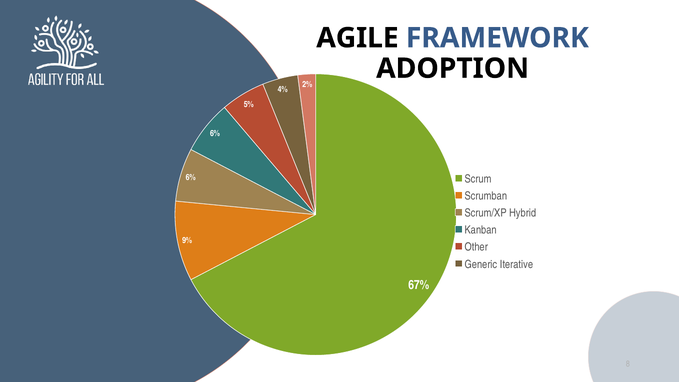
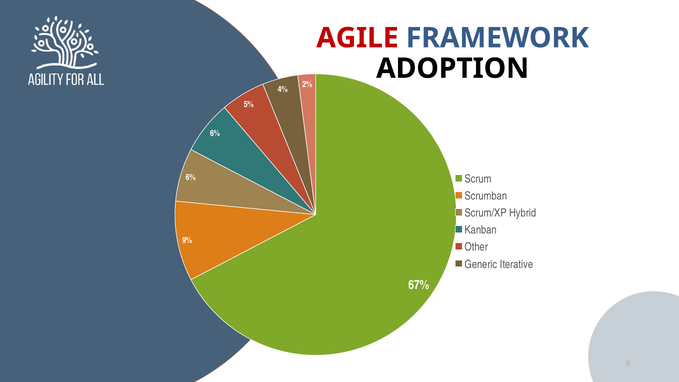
AGILE colour: black -> red
